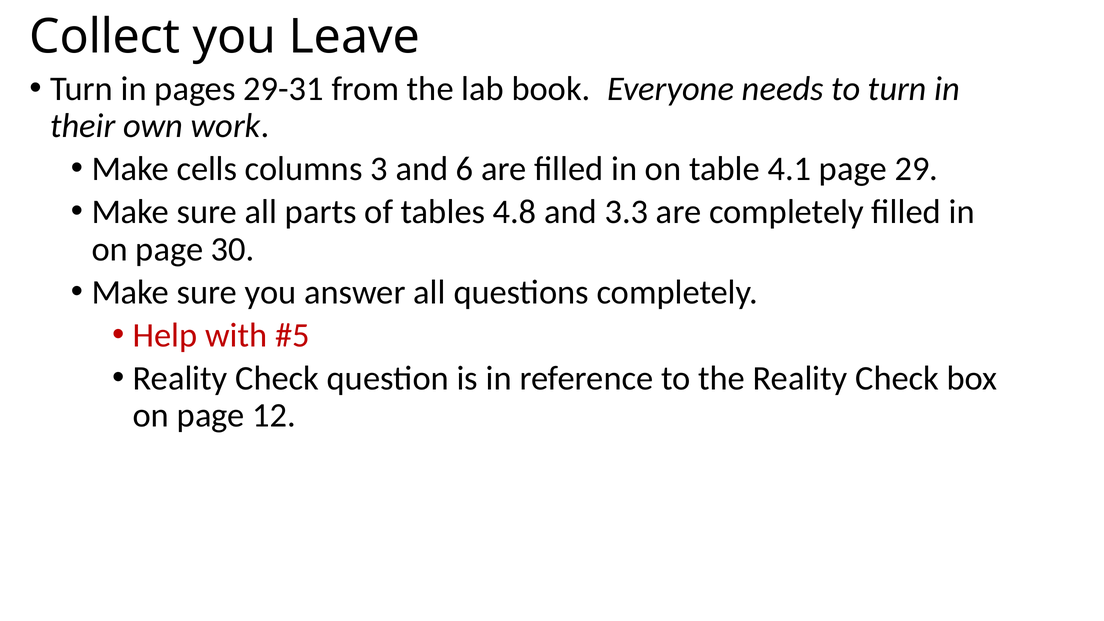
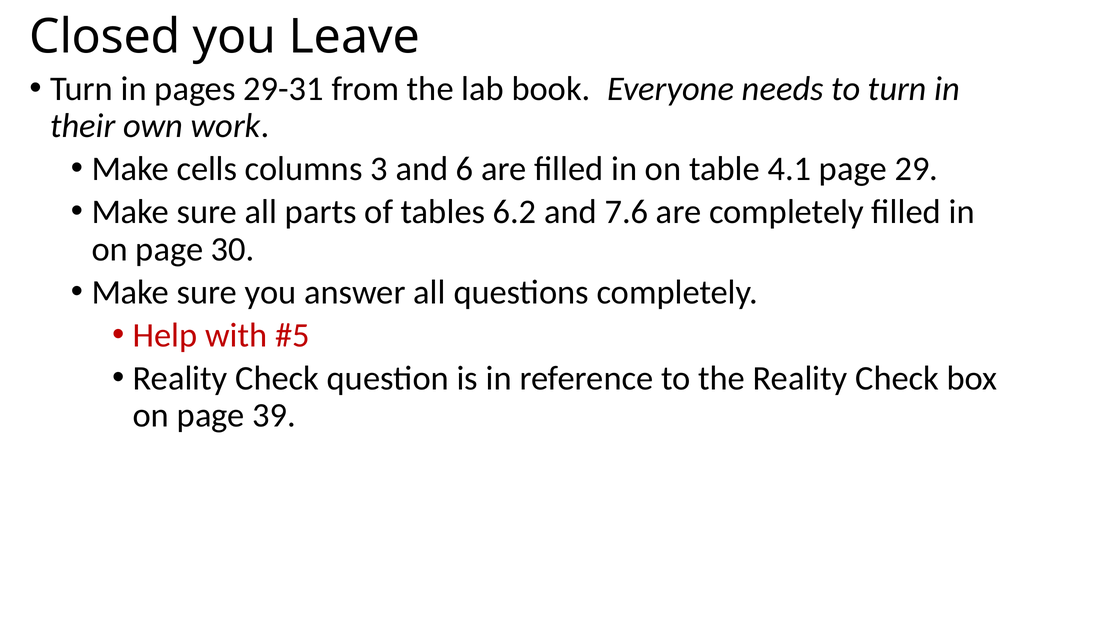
Collect: Collect -> Closed
4.8: 4.8 -> 6.2
3.3: 3.3 -> 7.6
12: 12 -> 39
